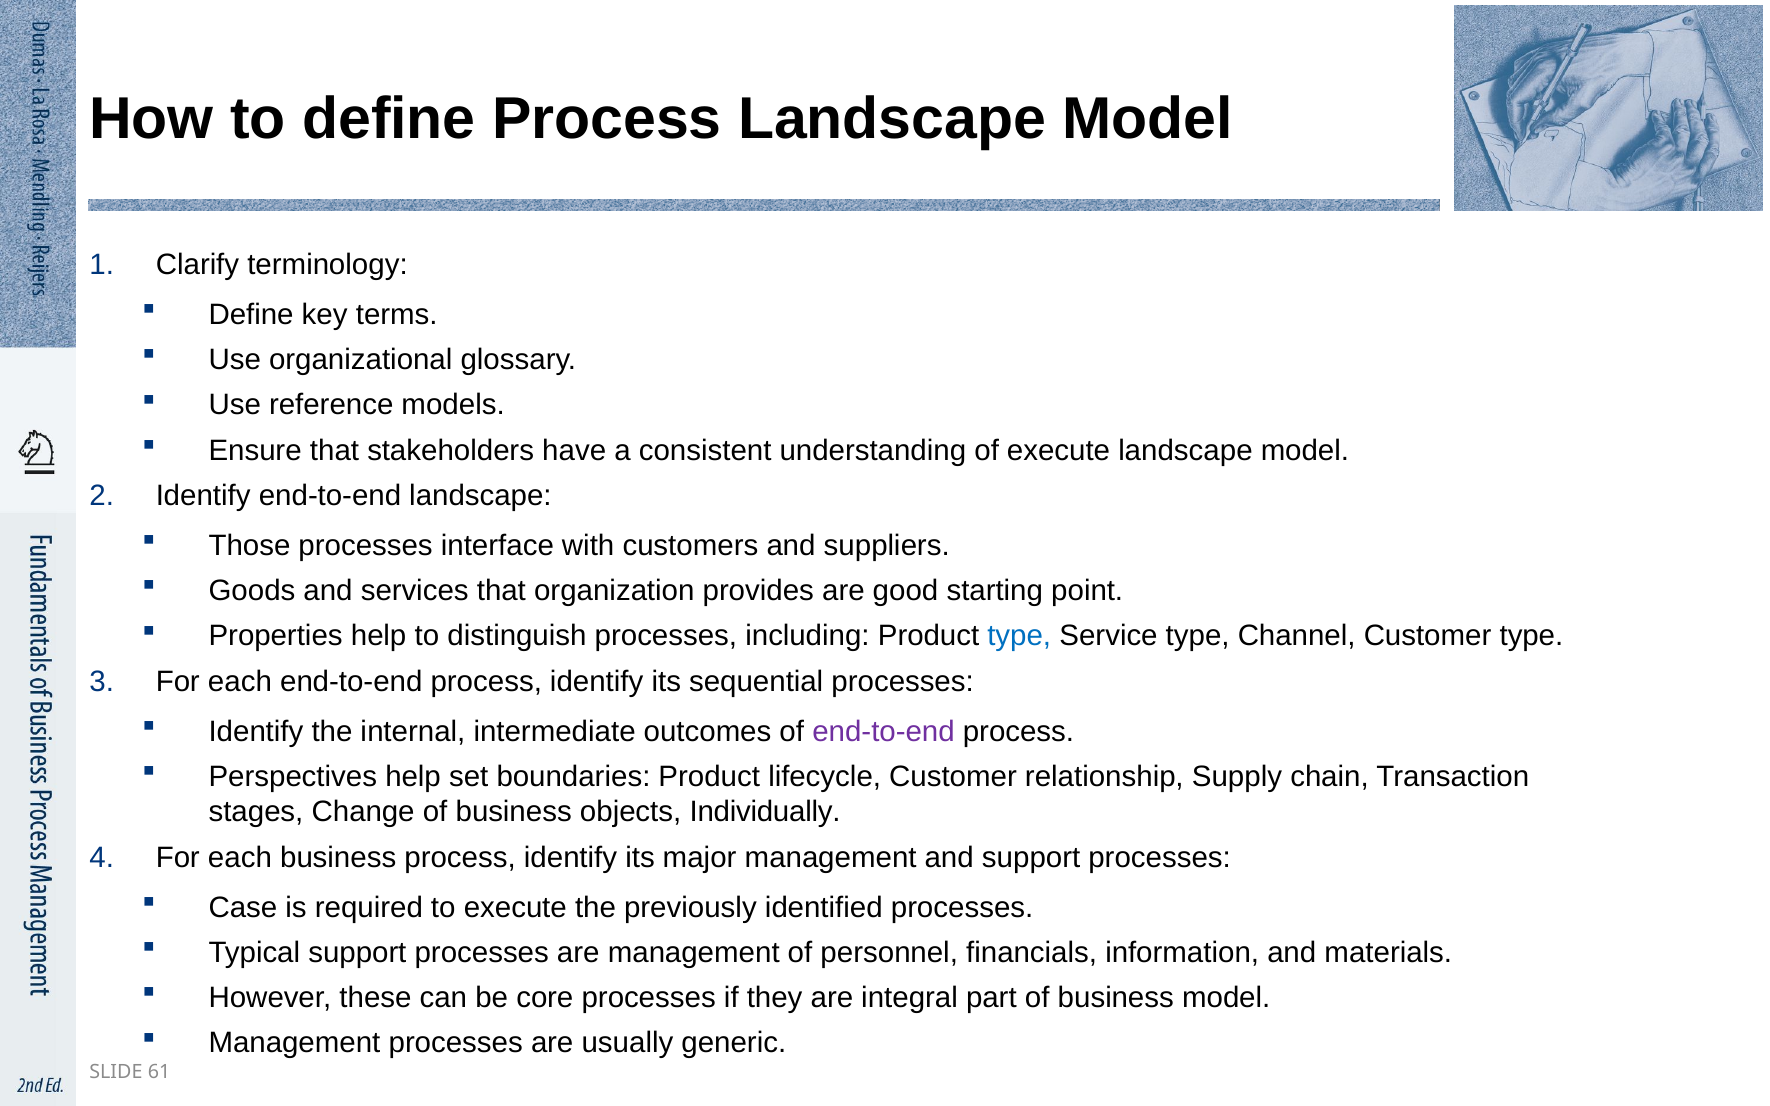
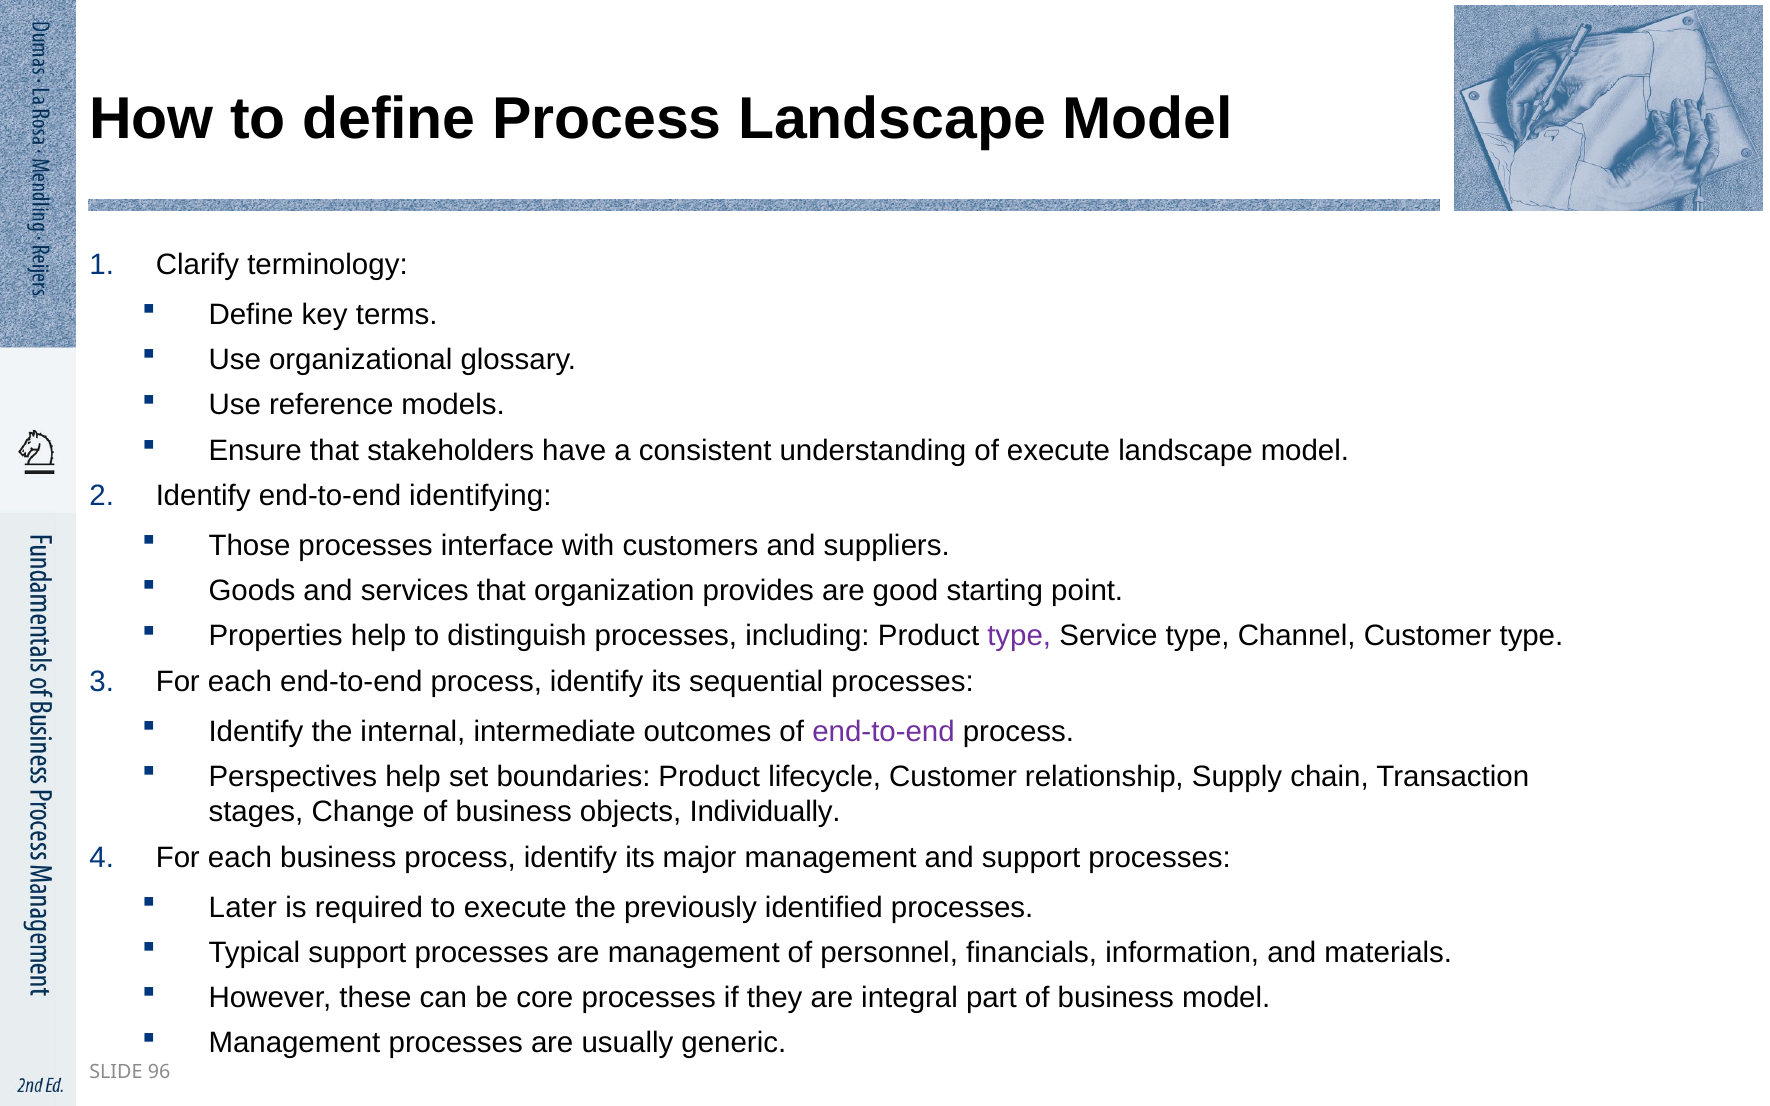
end-to-end landscape: landscape -> identifying
type at (1019, 636) colour: blue -> purple
Case: Case -> Later
61: 61 -> 96
